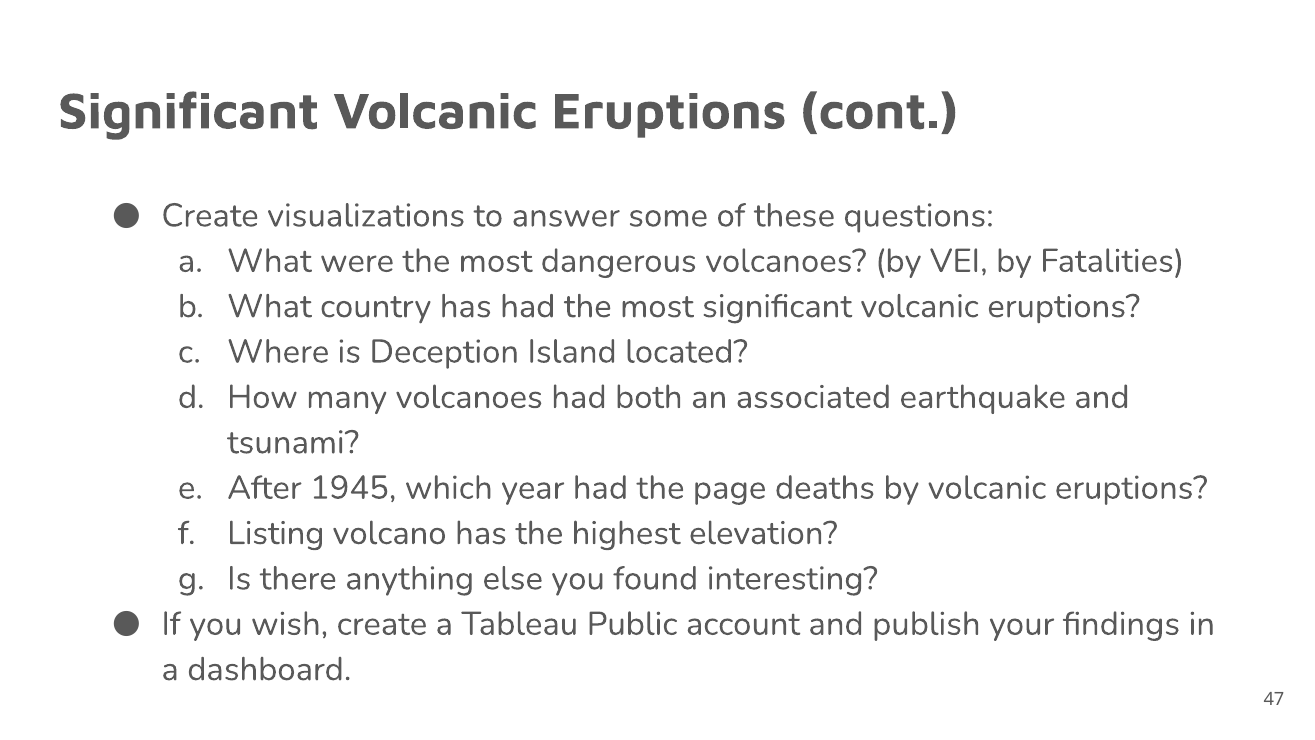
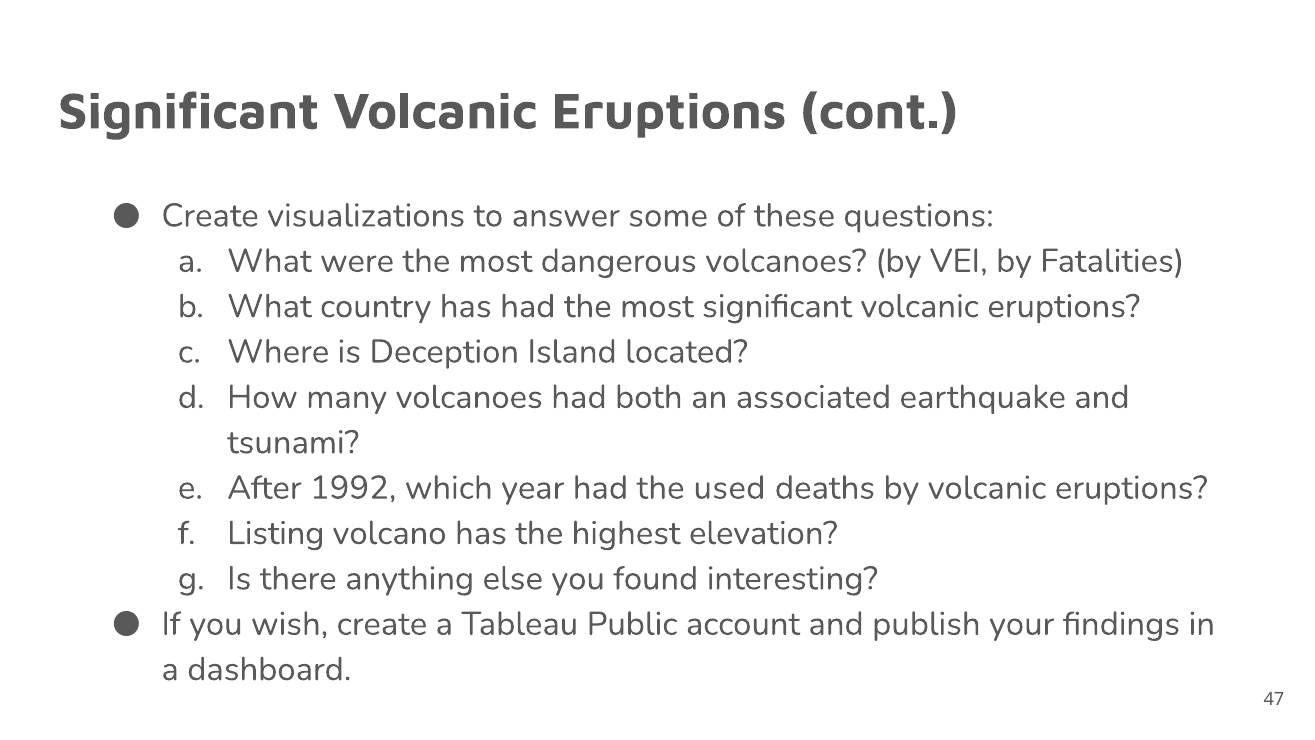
1945: 1945 -> 1992
page: page -> used
